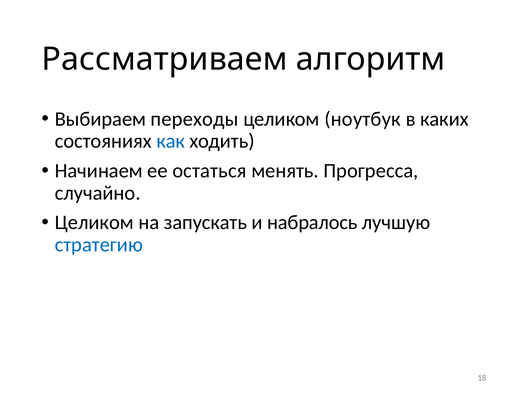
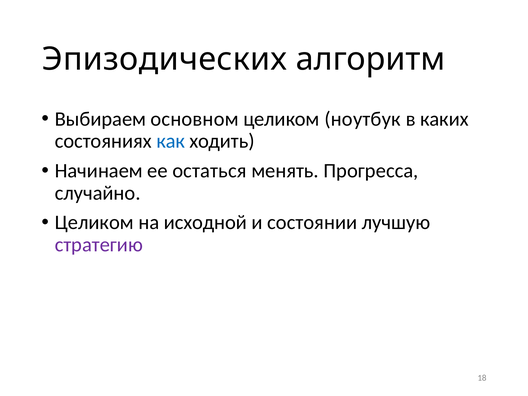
Рассматриваем: Рассматриваем -> Эпизодических
переходы: переходы -> основном
запускать: запускать -> исходной
набралось: набралось -> состоянии
стратегию colour: blue -> purple
